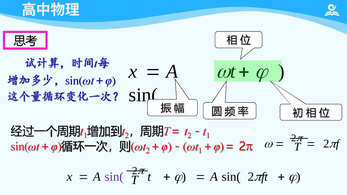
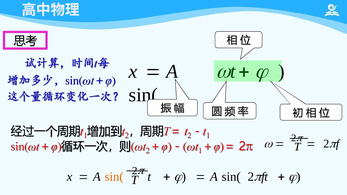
sin( at (114, 177) colour: purple -> orange
